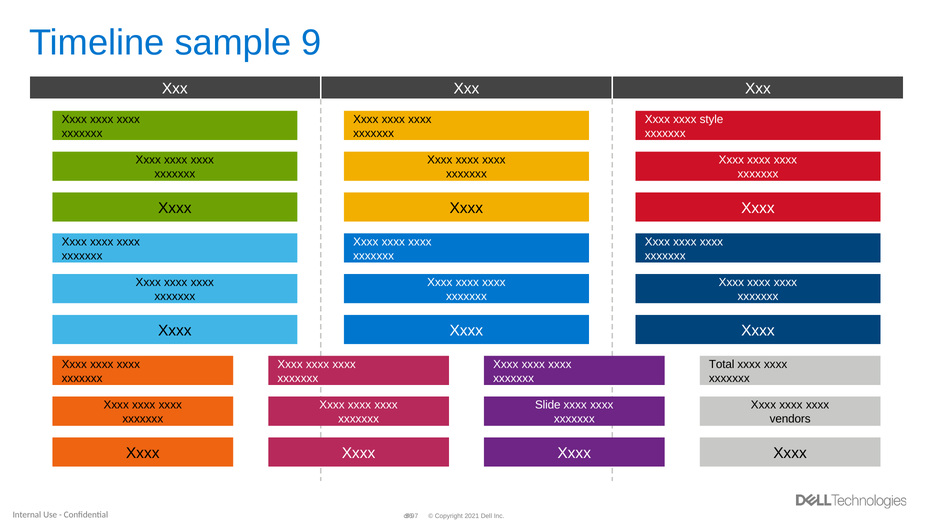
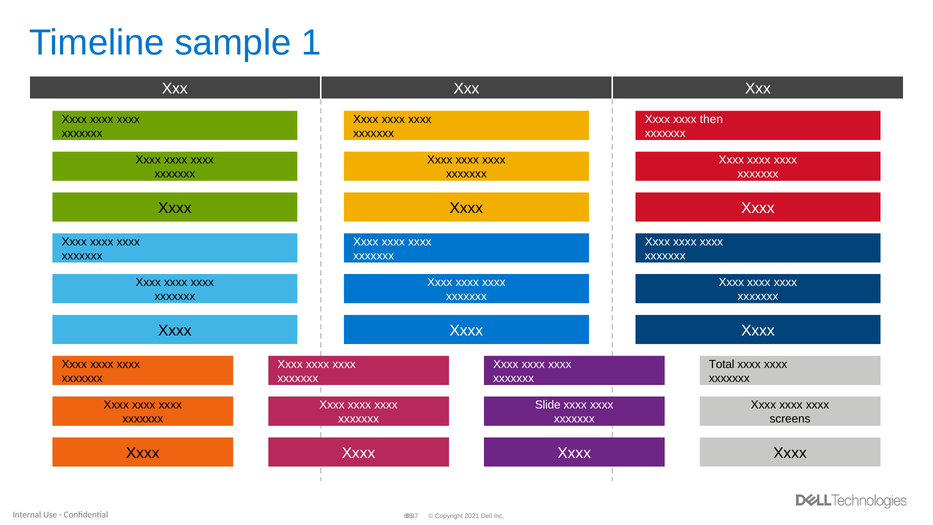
9: 9 -> 1
style: style -> then
vendors: vendors -> screens
